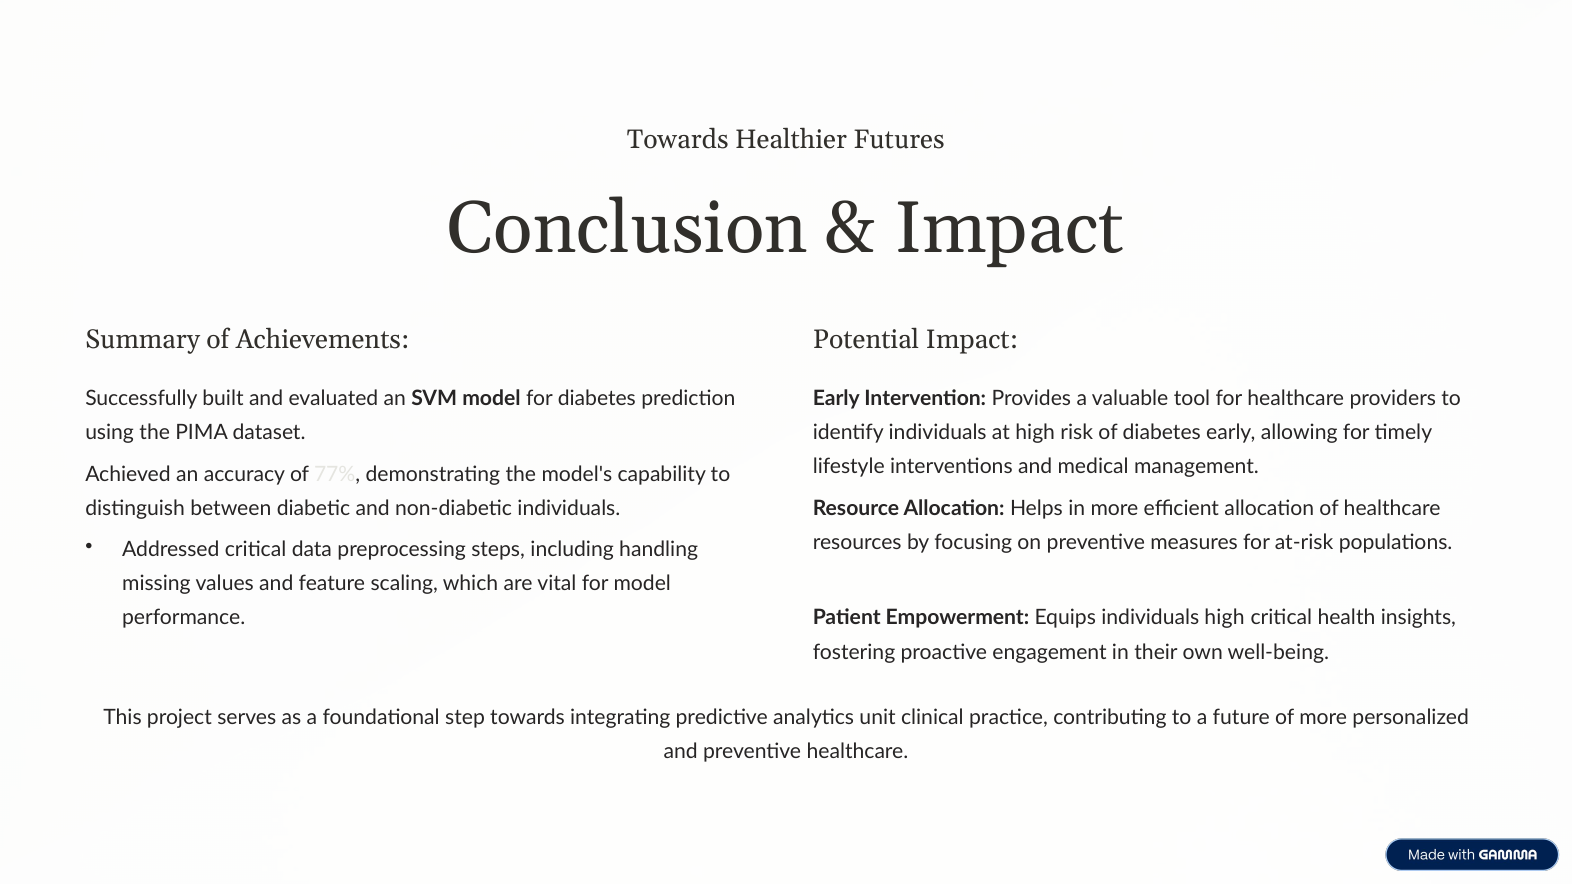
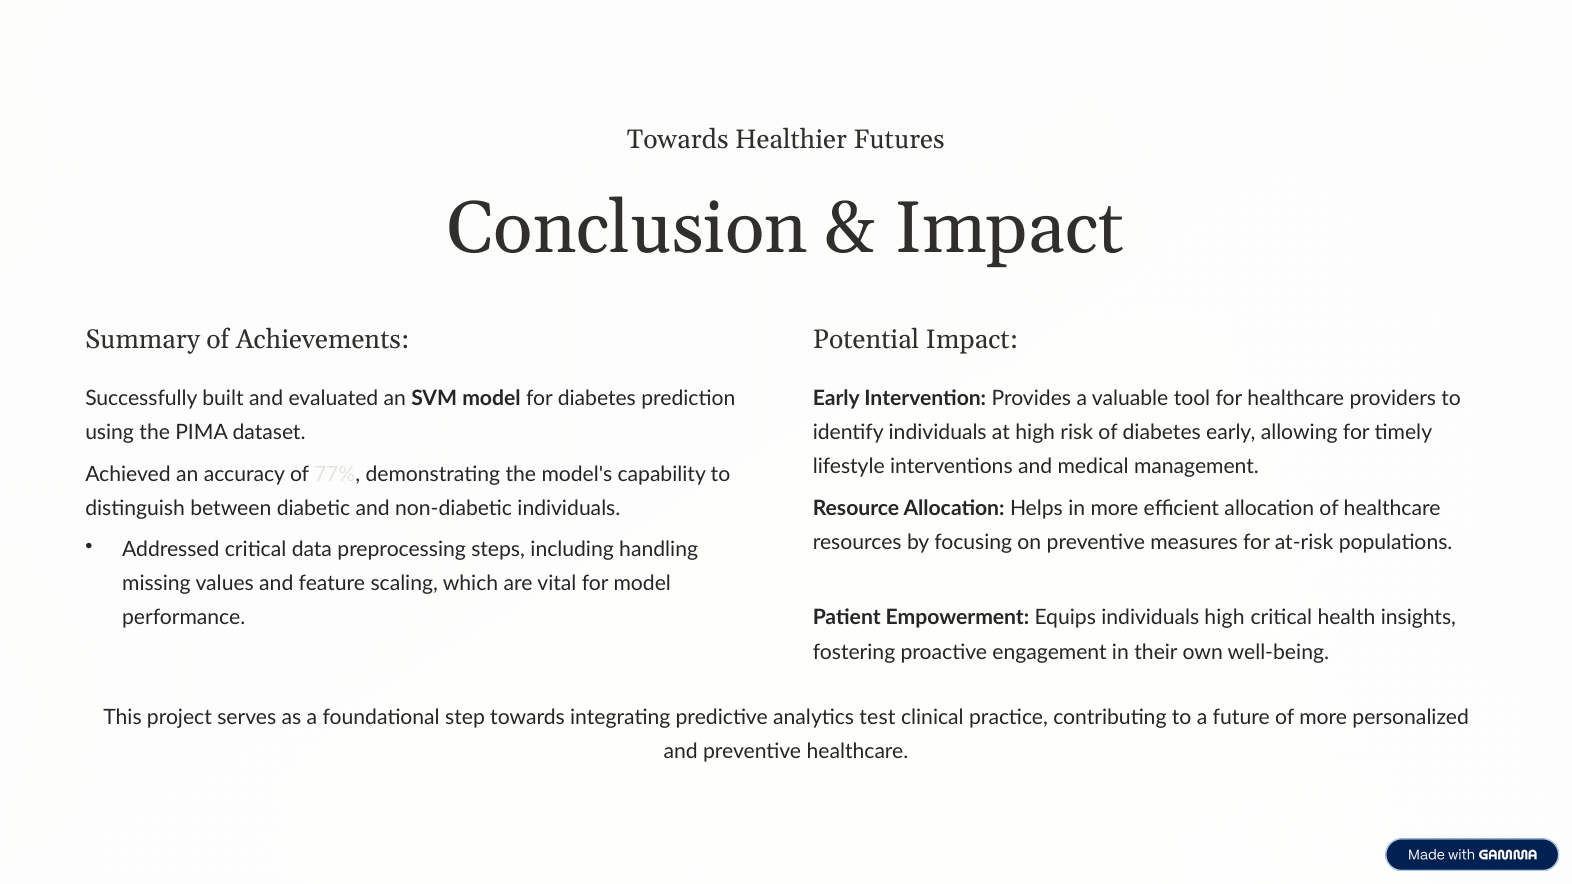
unit: unit -> test
